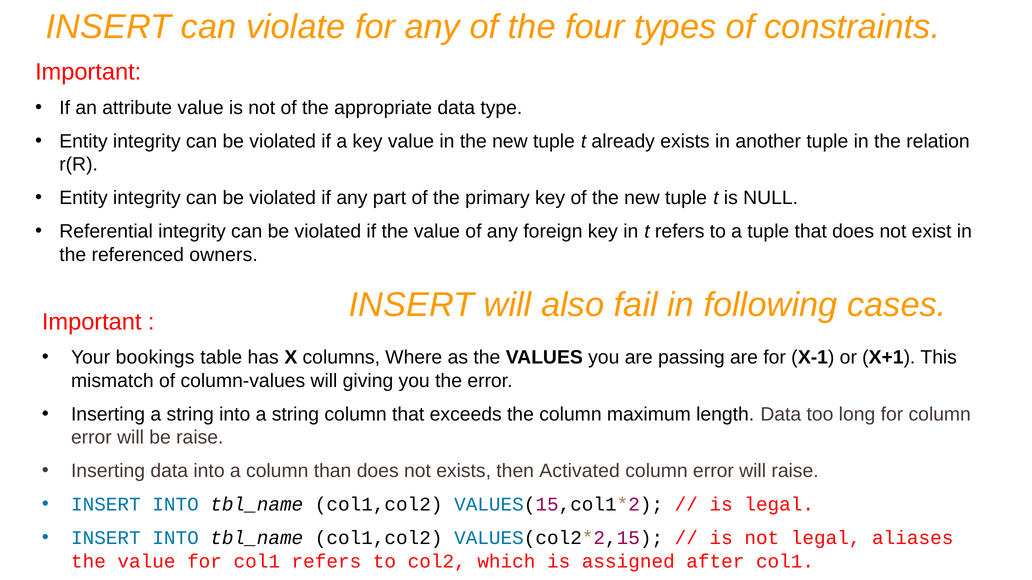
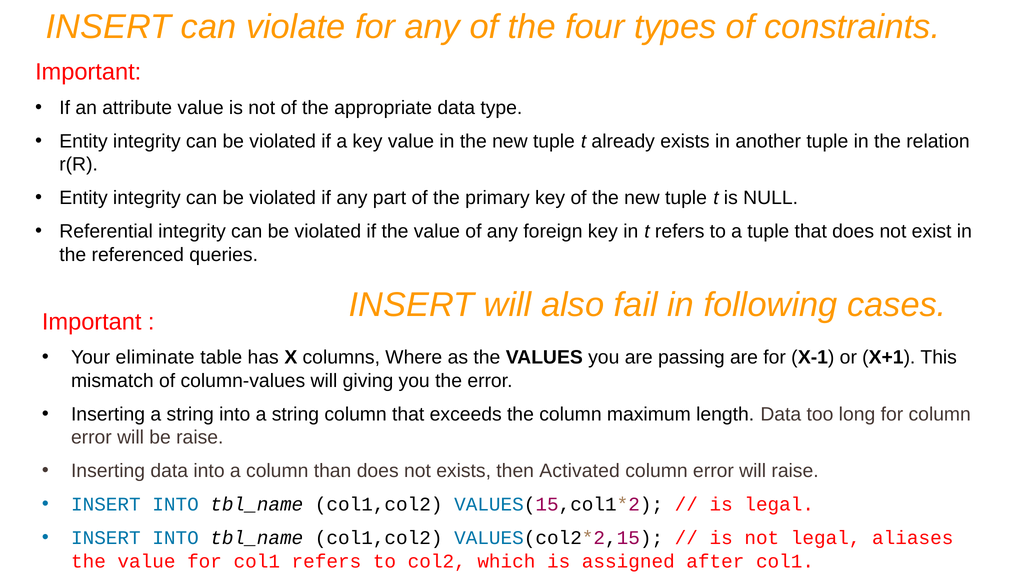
owners: owners -> queries
bookings: bookings -> eliminate
